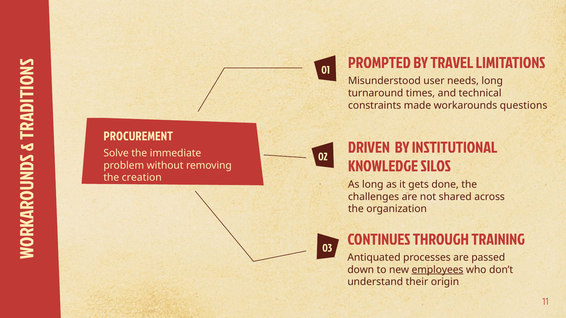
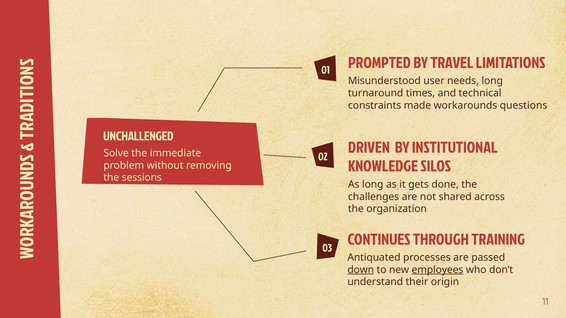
PROCUREMENT: PROCUREMENT -> UNCHALLENGED
creation: creation -> sessions
down underline: none -> present
